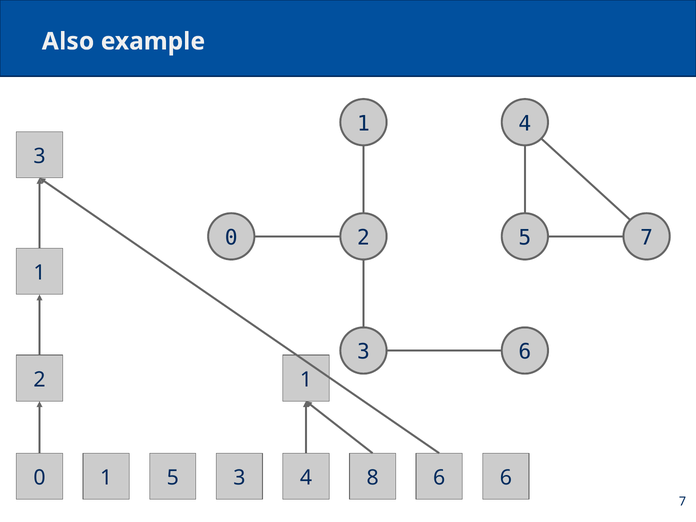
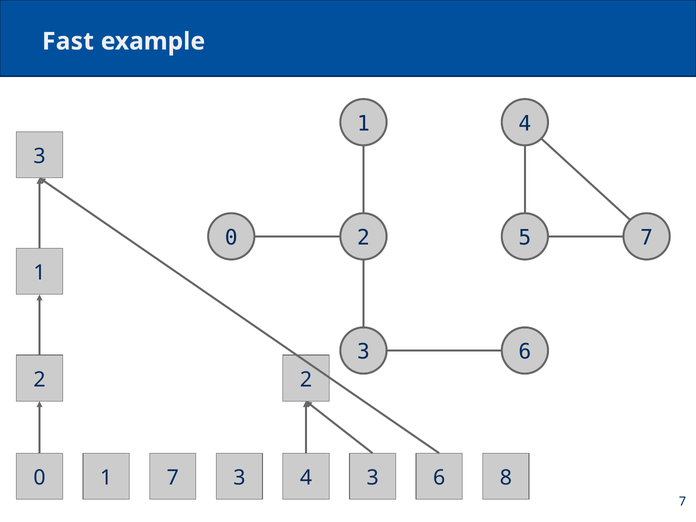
Also: Also -> Fast
2 1: 1 -> 2
1 5: 5 -> 7
4 8: 8 -> 3
6 6: 6 -> 8
